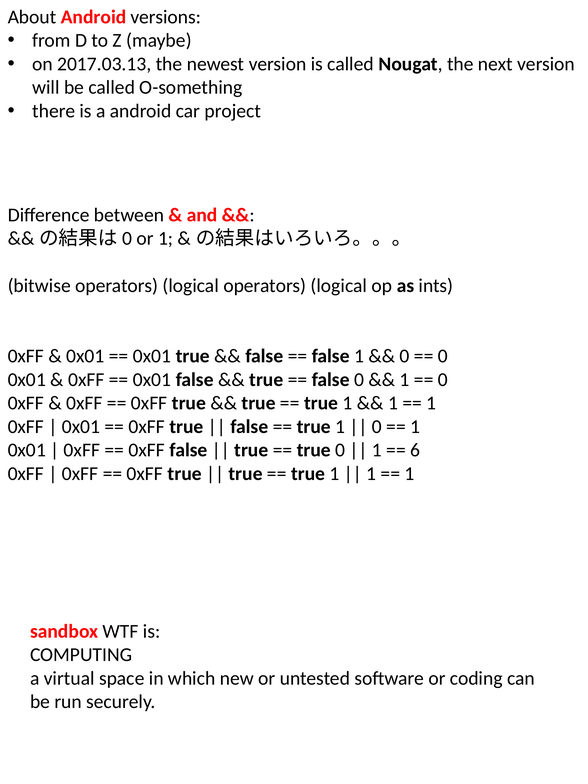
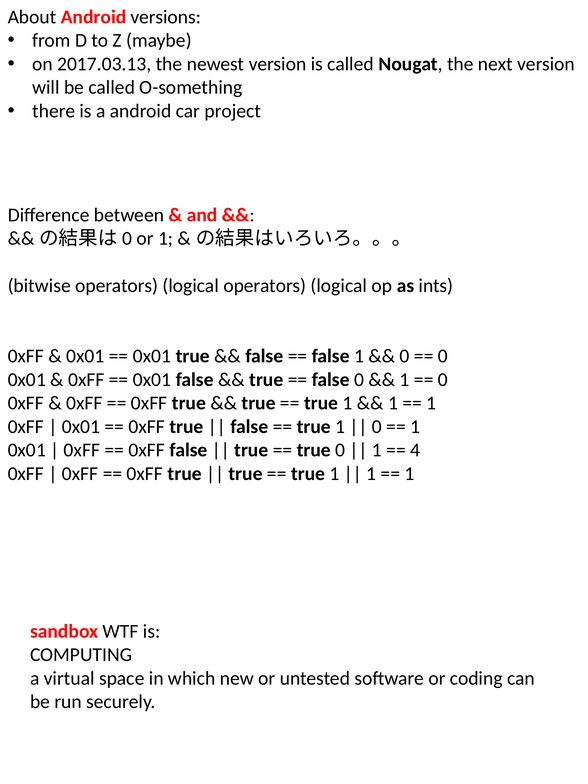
6: 6 -> 4
